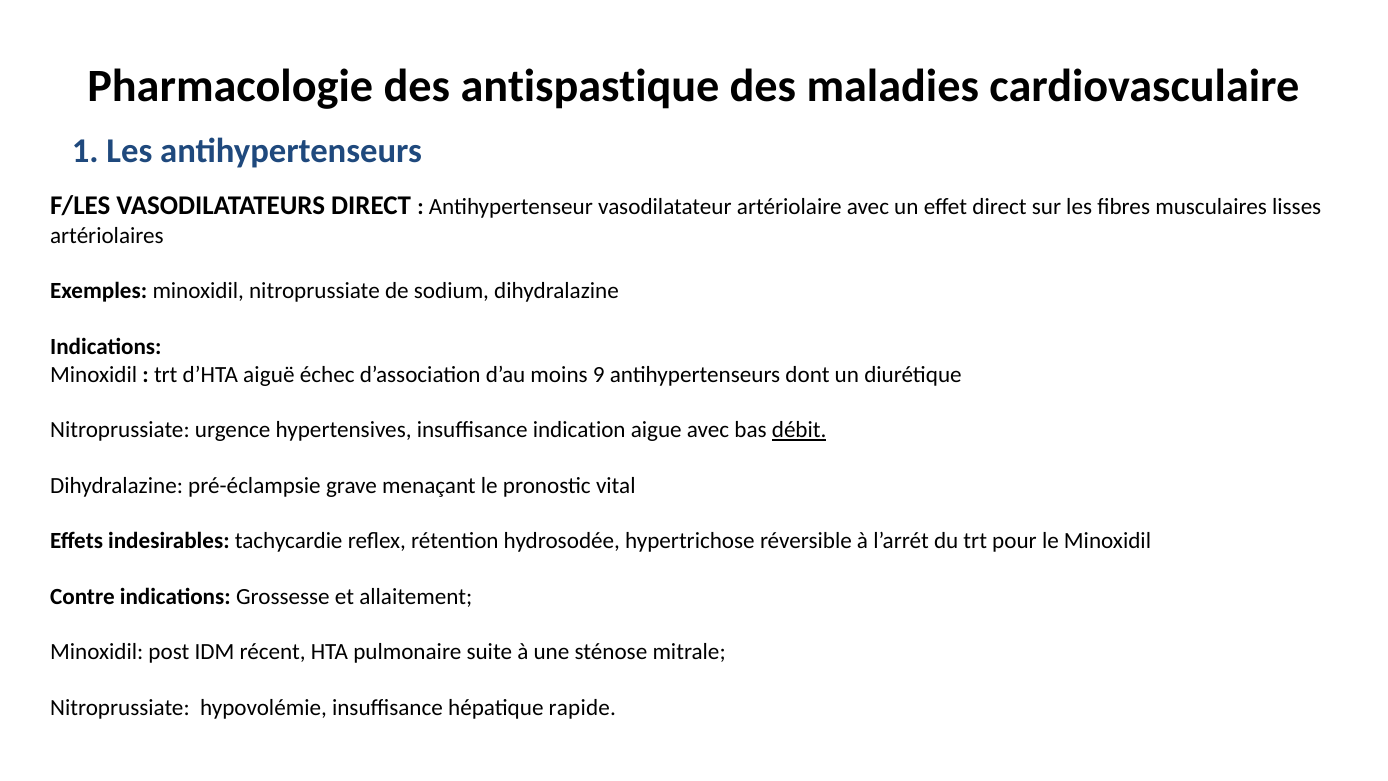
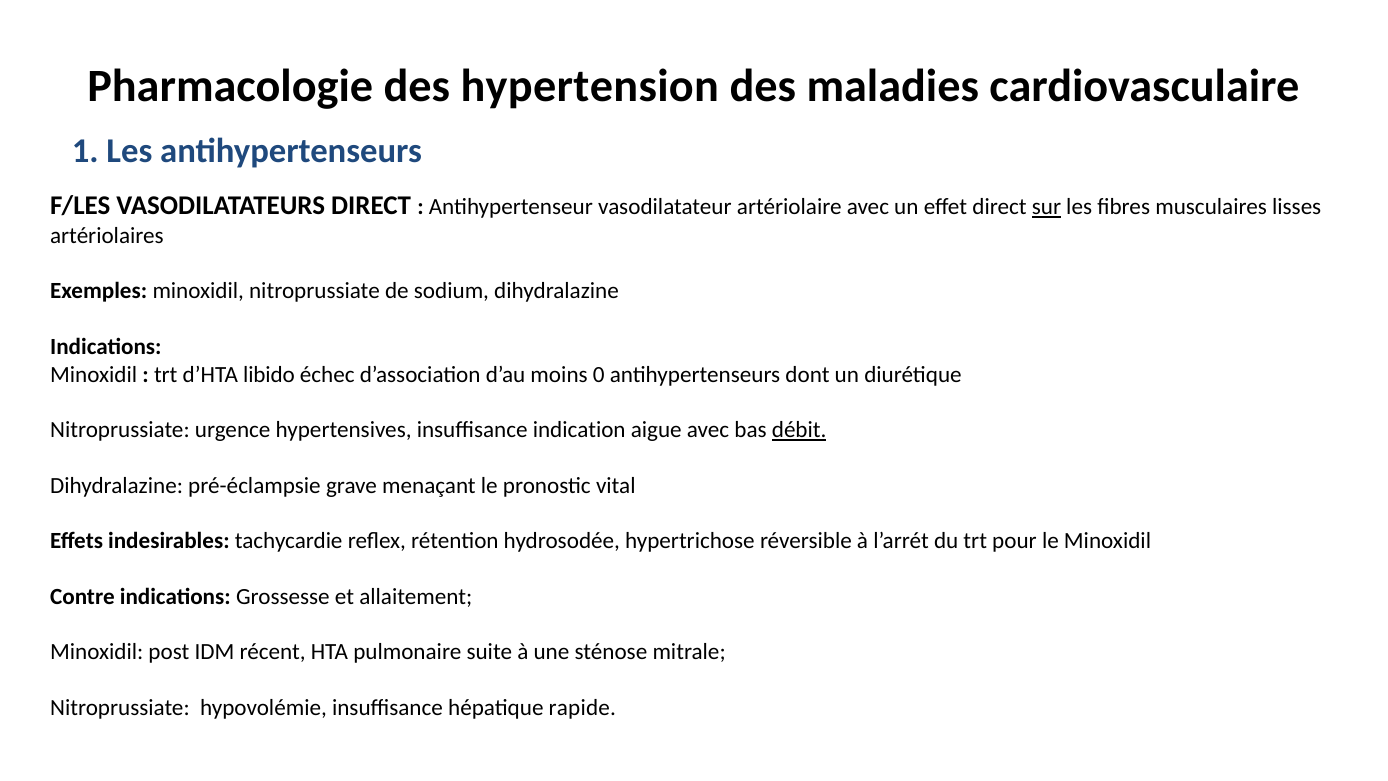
antispastique: antispastique -> hypertension
sur underline: none -> present
aiguë: aiguë -> libido
9: 9 -> 0
